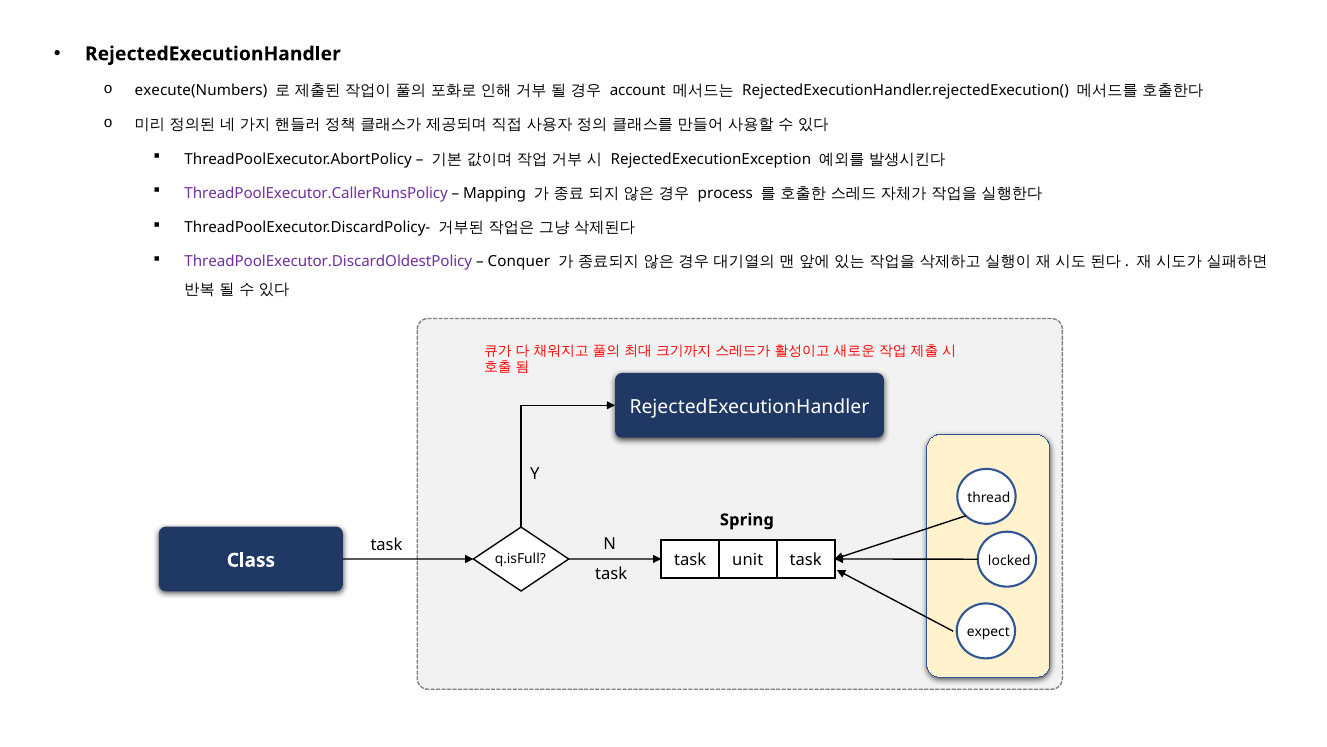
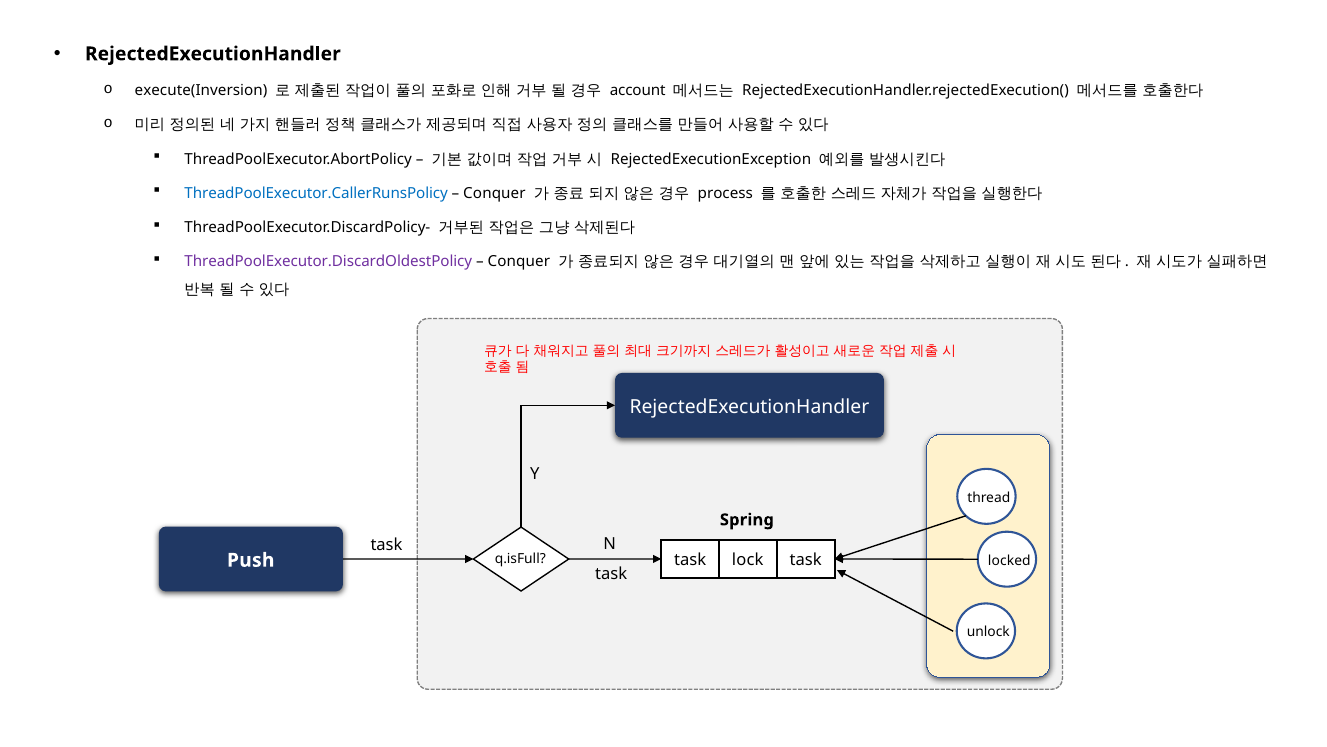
execute(Numbers: execute(Numbers -> execute(Inversion
ThreadPoolExecutor.CallerRunsPolicy colour: purple -> blue
Mapping at (495, 193): Mapping -> Conquer
Class: Class -> Push
unit: unit -> lock
expect: expect -> unlock
